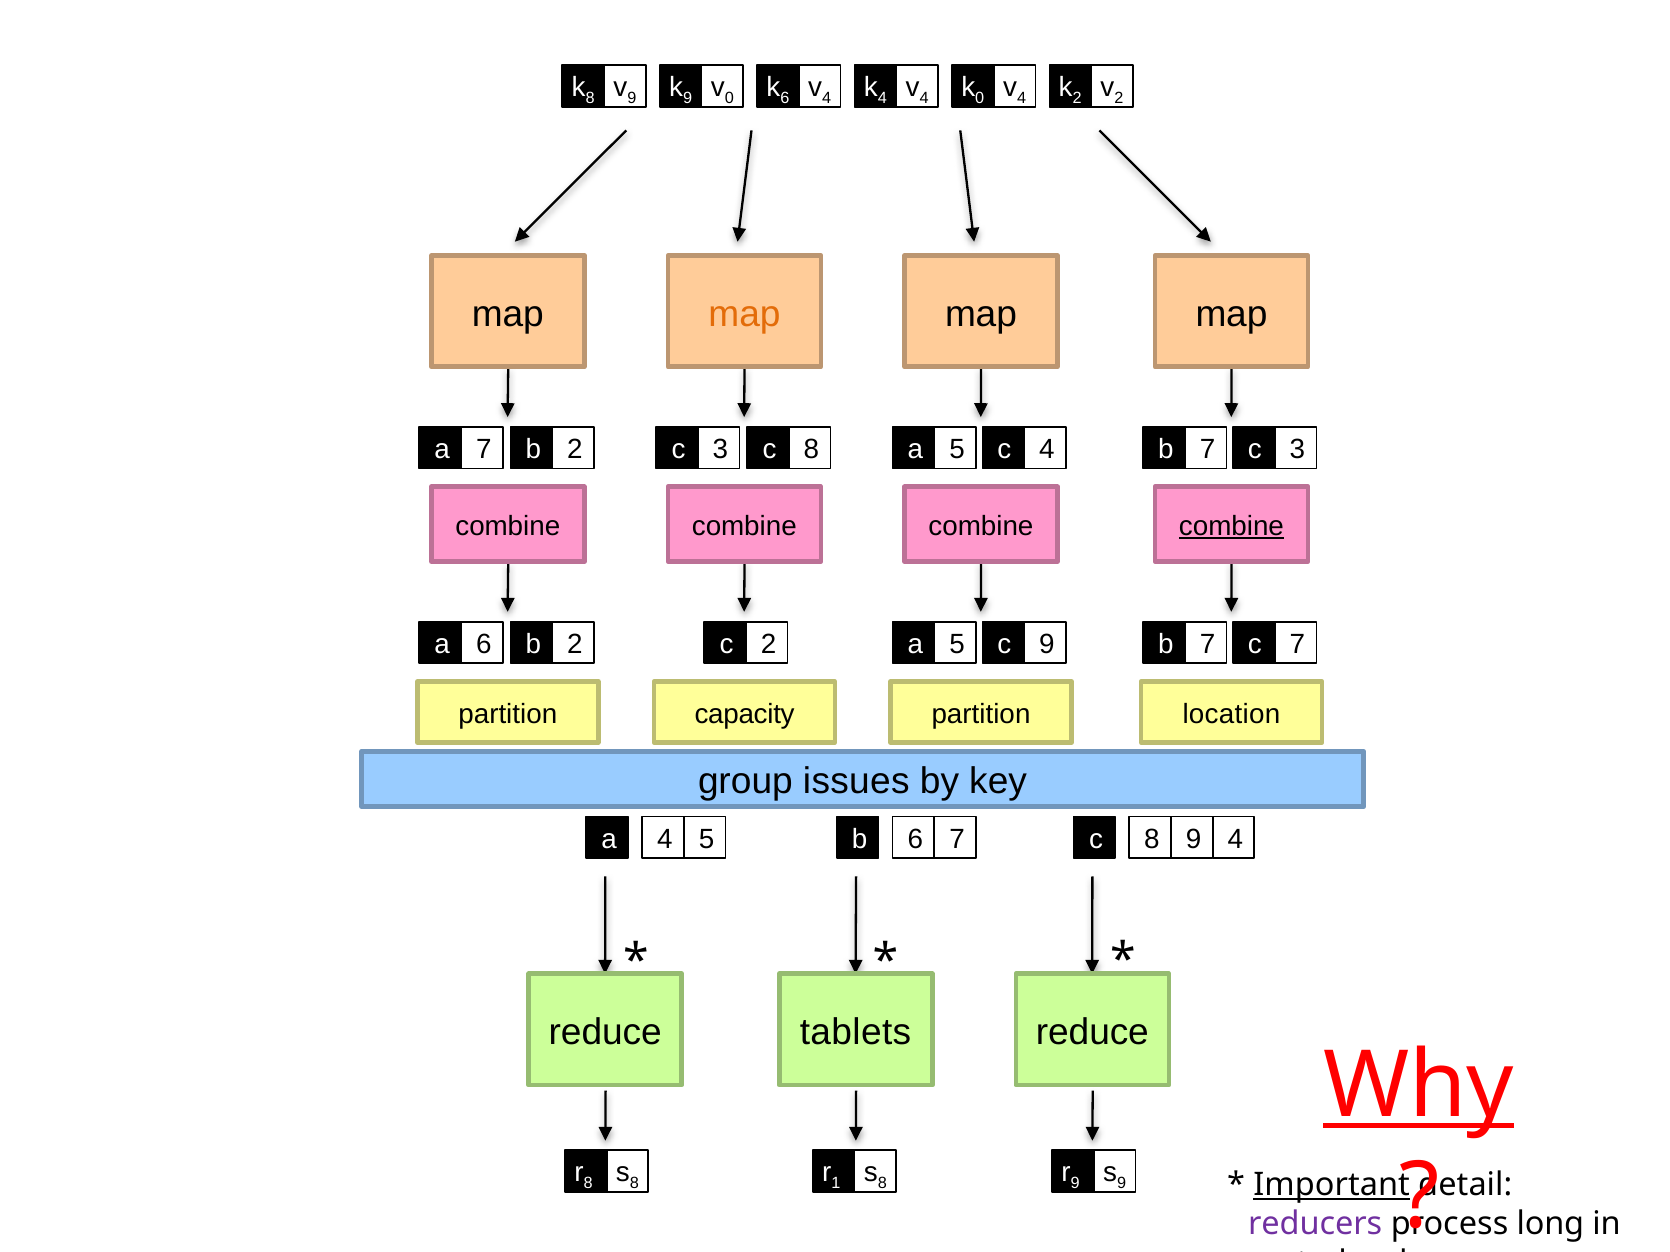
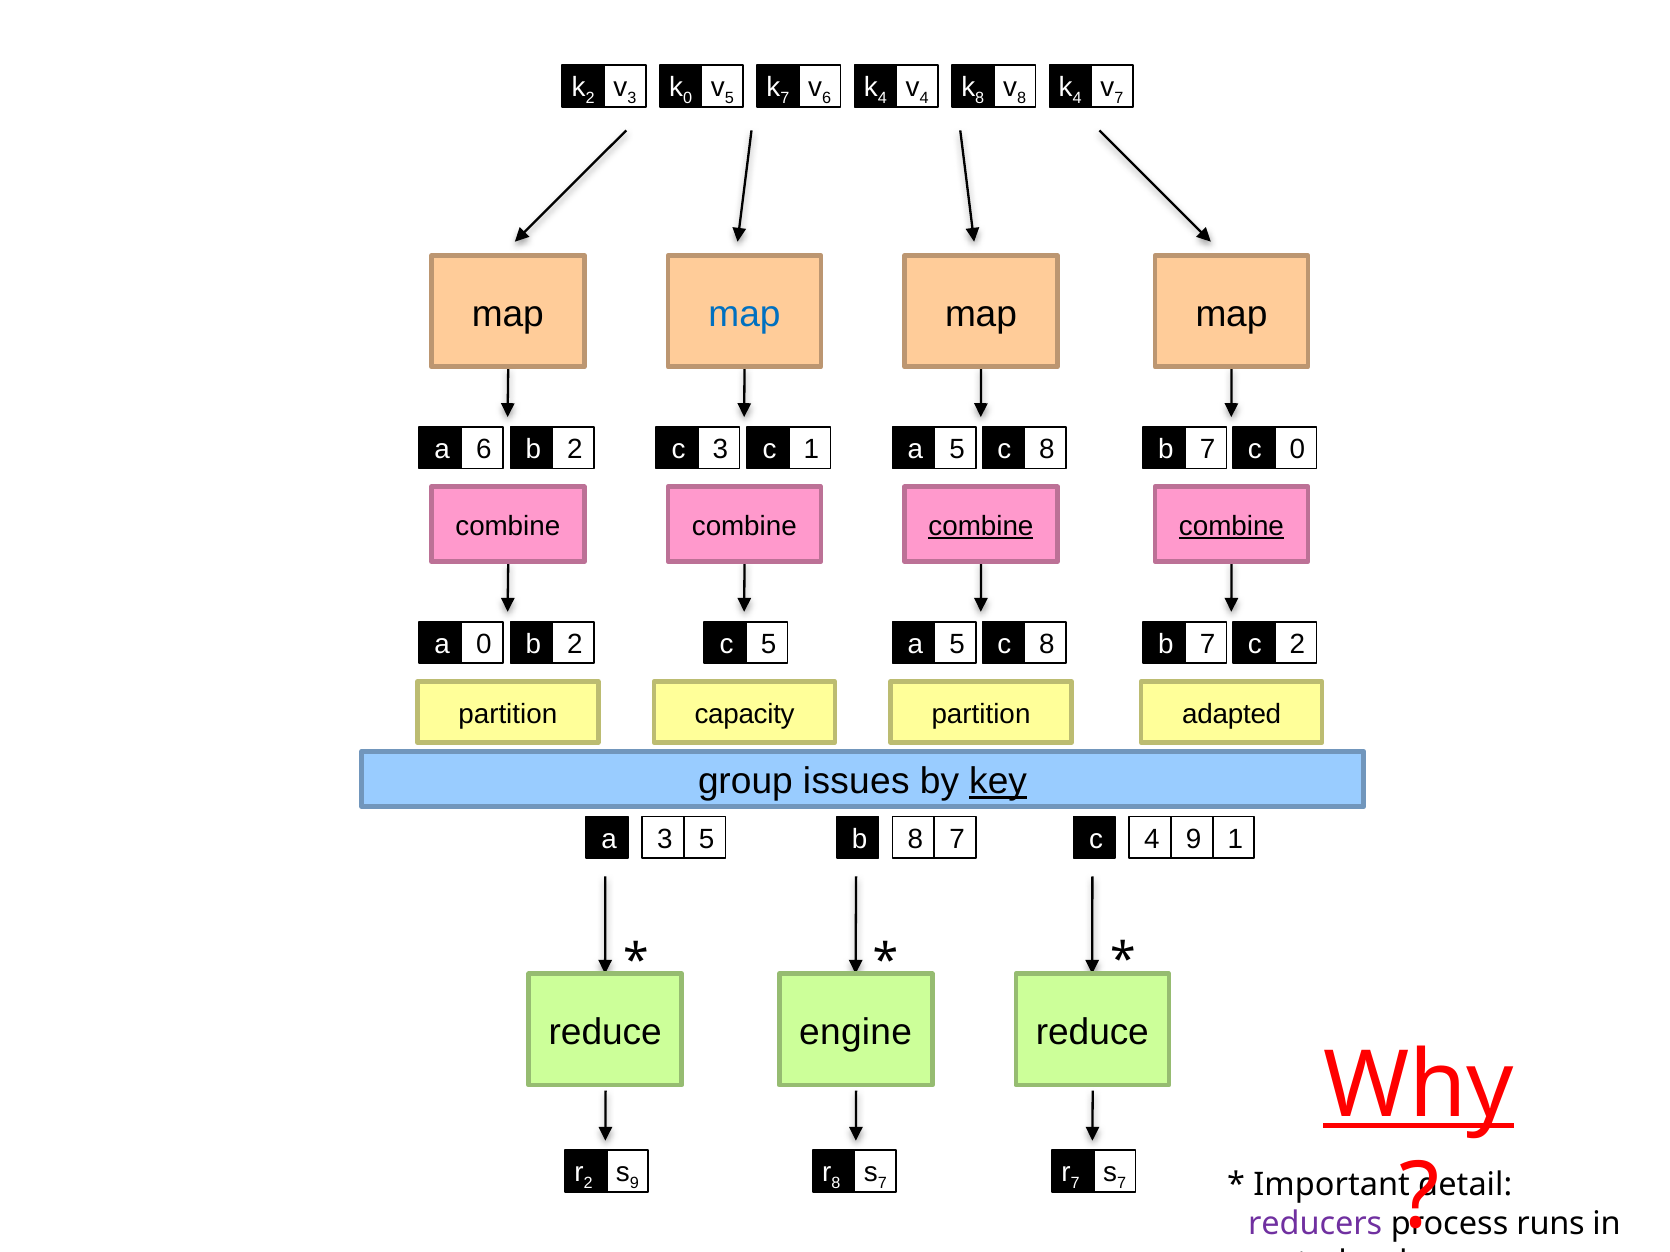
8 at (590, 99): 8 -> 2
9 at (632, 99): 9 -> 3
9 at (688, 99): 9 -> 0
0 at (729, 99): 0 -> 5
6 at (785, 99): 6 -> 7
4 at (827, 99): 4 -> 6
0 at (980, 99): 0 -> 8
4 at (1022, 99): 4 -> 8
2 at (1077, 99): 2 -> 4
2 at (1119, 99): 2 -> 7
map at (744, 314) colour: orange -> blue
a 7: 7 -> 6
3 8: 8 -> 1
4 at (1047, 449): 4 -> 8
7 3: 3 -> 0
combine at (981, 526) underline: none -> present
a 6: 6 -> 0
2 c 2: 2 -> 5
9 at (1047, 644): 9 -> 8
7 7: 7 -> 2
location: location -> adapted
key underline: none -> present
a 4: 4 -> 3
b 6: 6 -> 8
c 8: 8 -> 4
9 4: 4 -> 1
tablets: tablets -> engine
8 at (588, 1184): 8 -> 2
8 at (634, 1184): 8 -> 9
1 at (836, 1184): 1 -> 8
8 at (882, 1184): 8 -> 7
9 at (1075, 1184): 9 -> 7
9 at (1122, 1184): 9 -> 7
Important underline: present -> none
long: long -> runs
